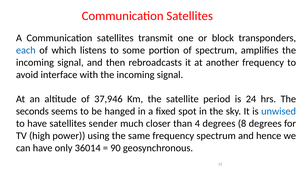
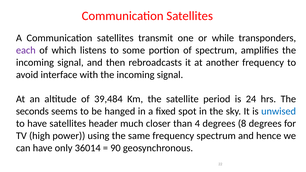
block: block -> while
each colour: blue -> purple
37,946: 37,946 -> 39,484
sender: sender -> header
